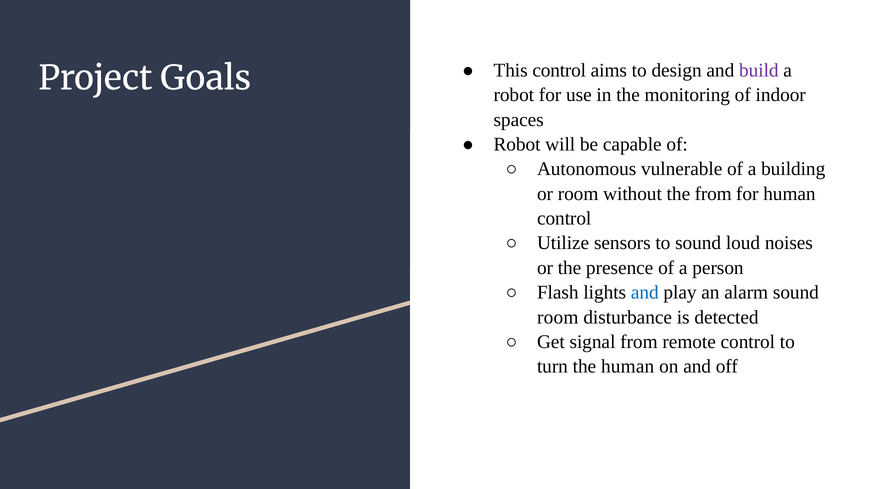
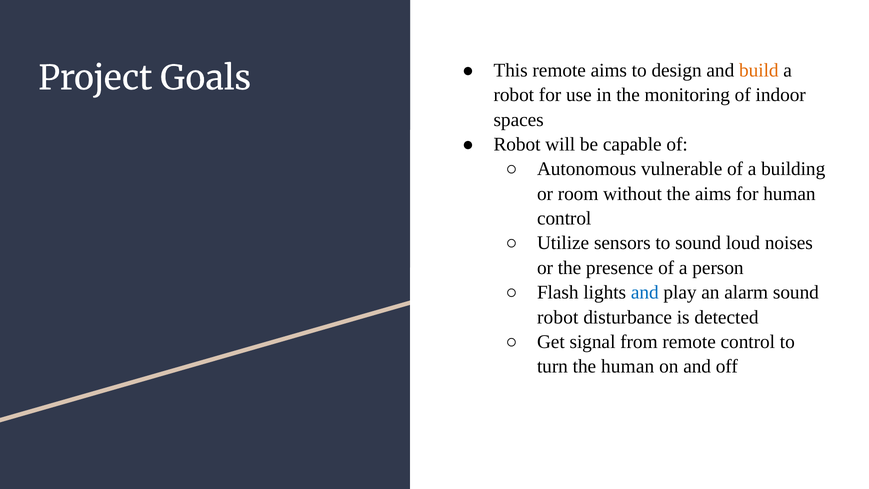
This control: control -> remote
build colour: purple -> orange
the from: from -> aims
room at (558, 317): room -> robot
